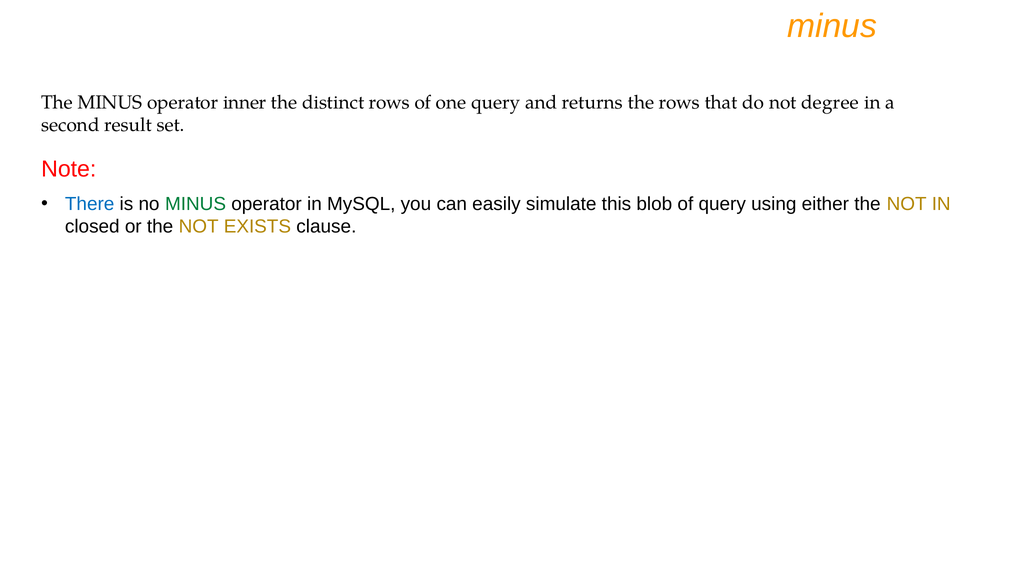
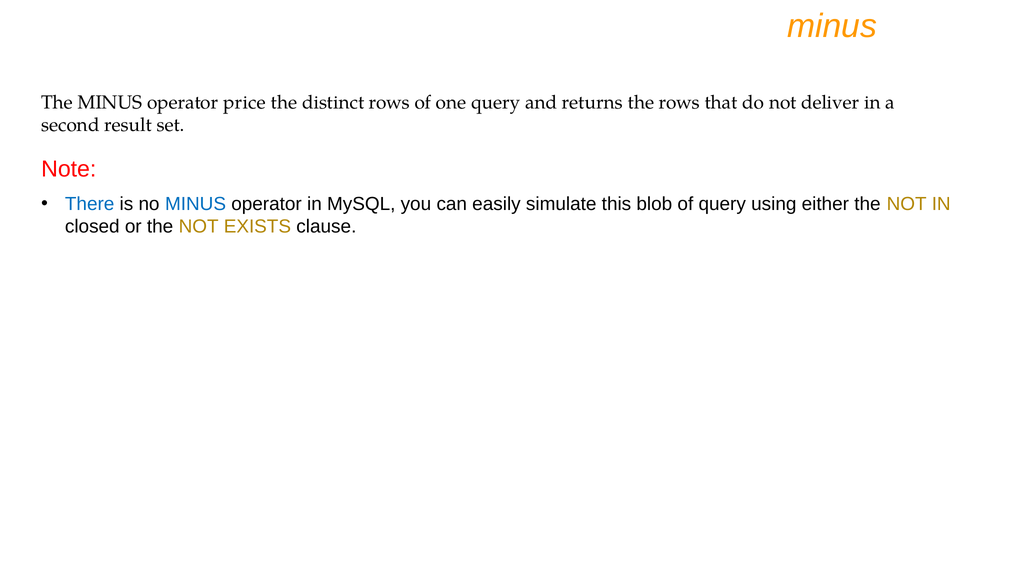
inner: inner -> price
degree: degree -> deliver
MINUS at (196, 204) colour: green -> blue
